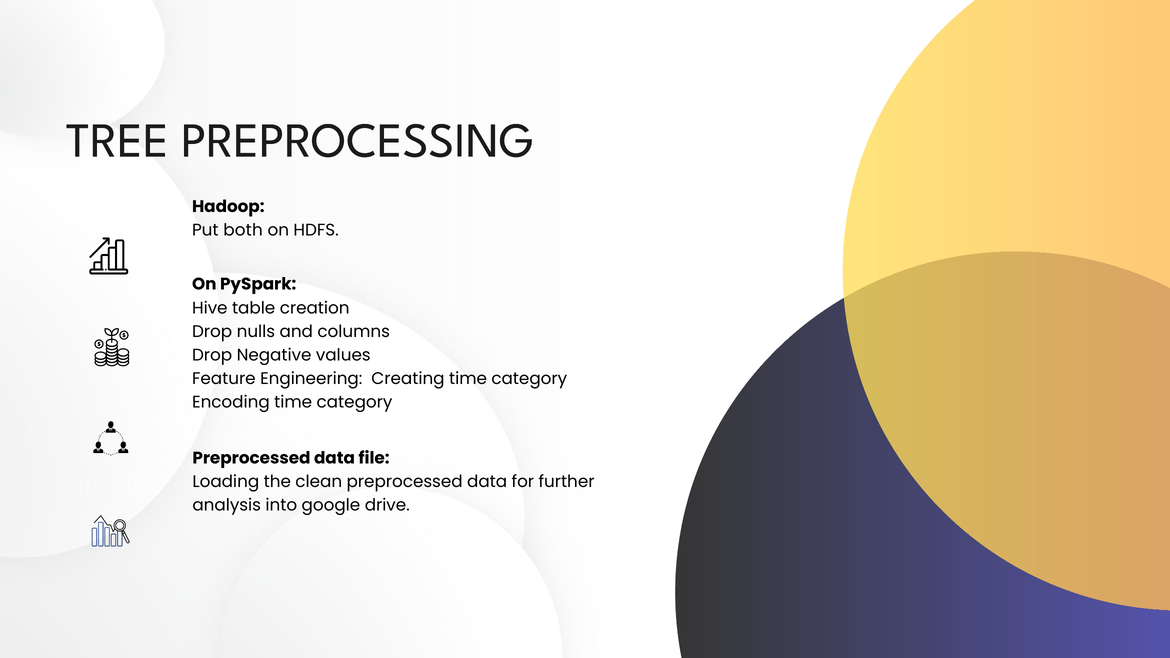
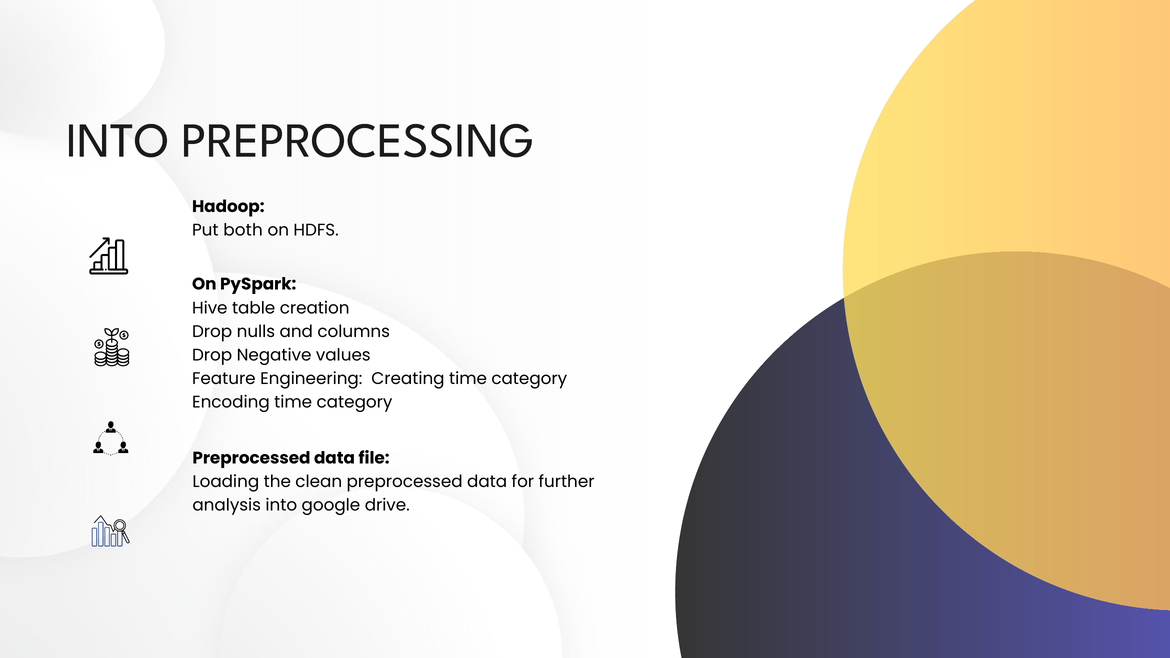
TREE at (117, 141): TREE -> INTO
